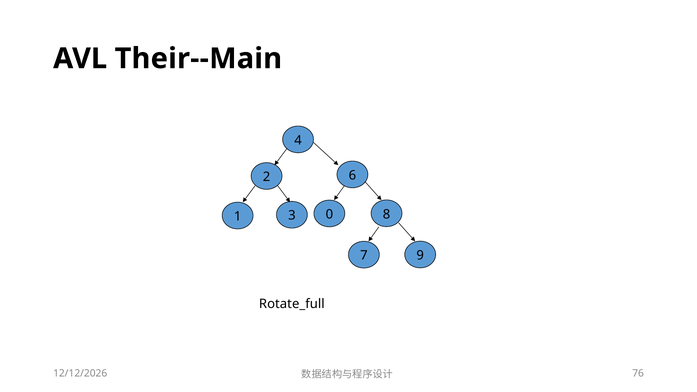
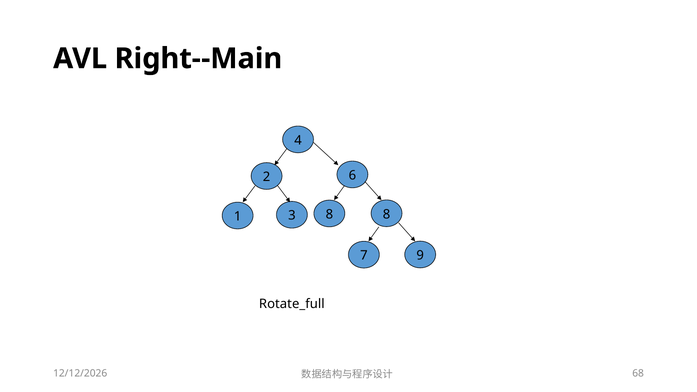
Their--Main: Their--Main -> Right--Main
1 0: 0 -> 8
76: 76 -> 68
